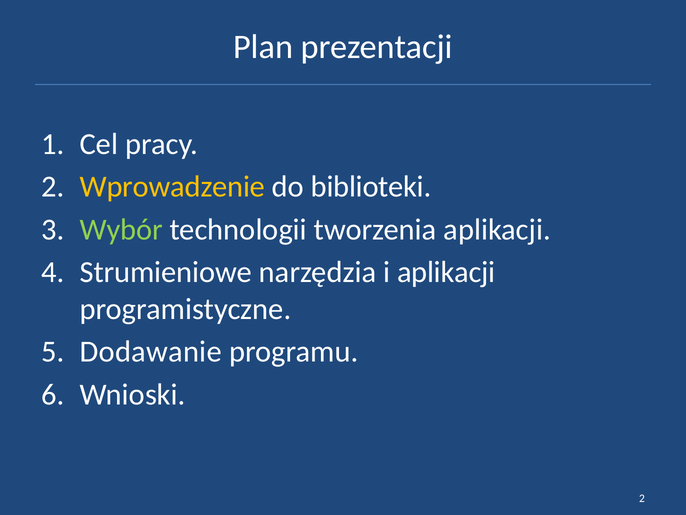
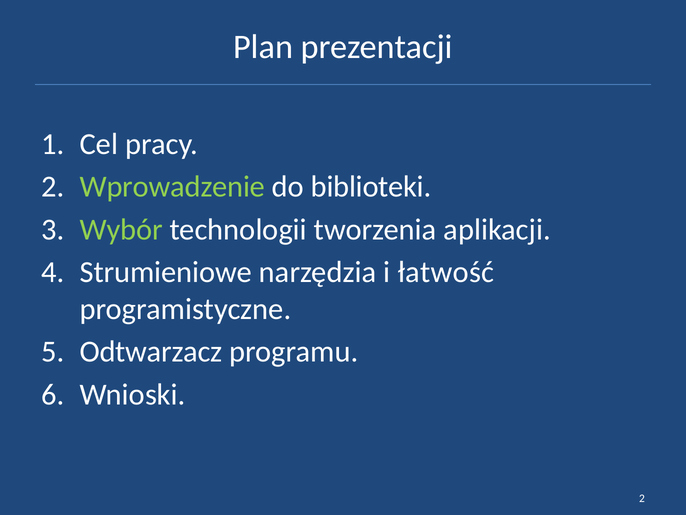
Wprowadzenie colour: yellow -> light green
i aplikacji: aplikacji -> łatwość
Dodawanie: Dodawanie -> Odtwarzacz
